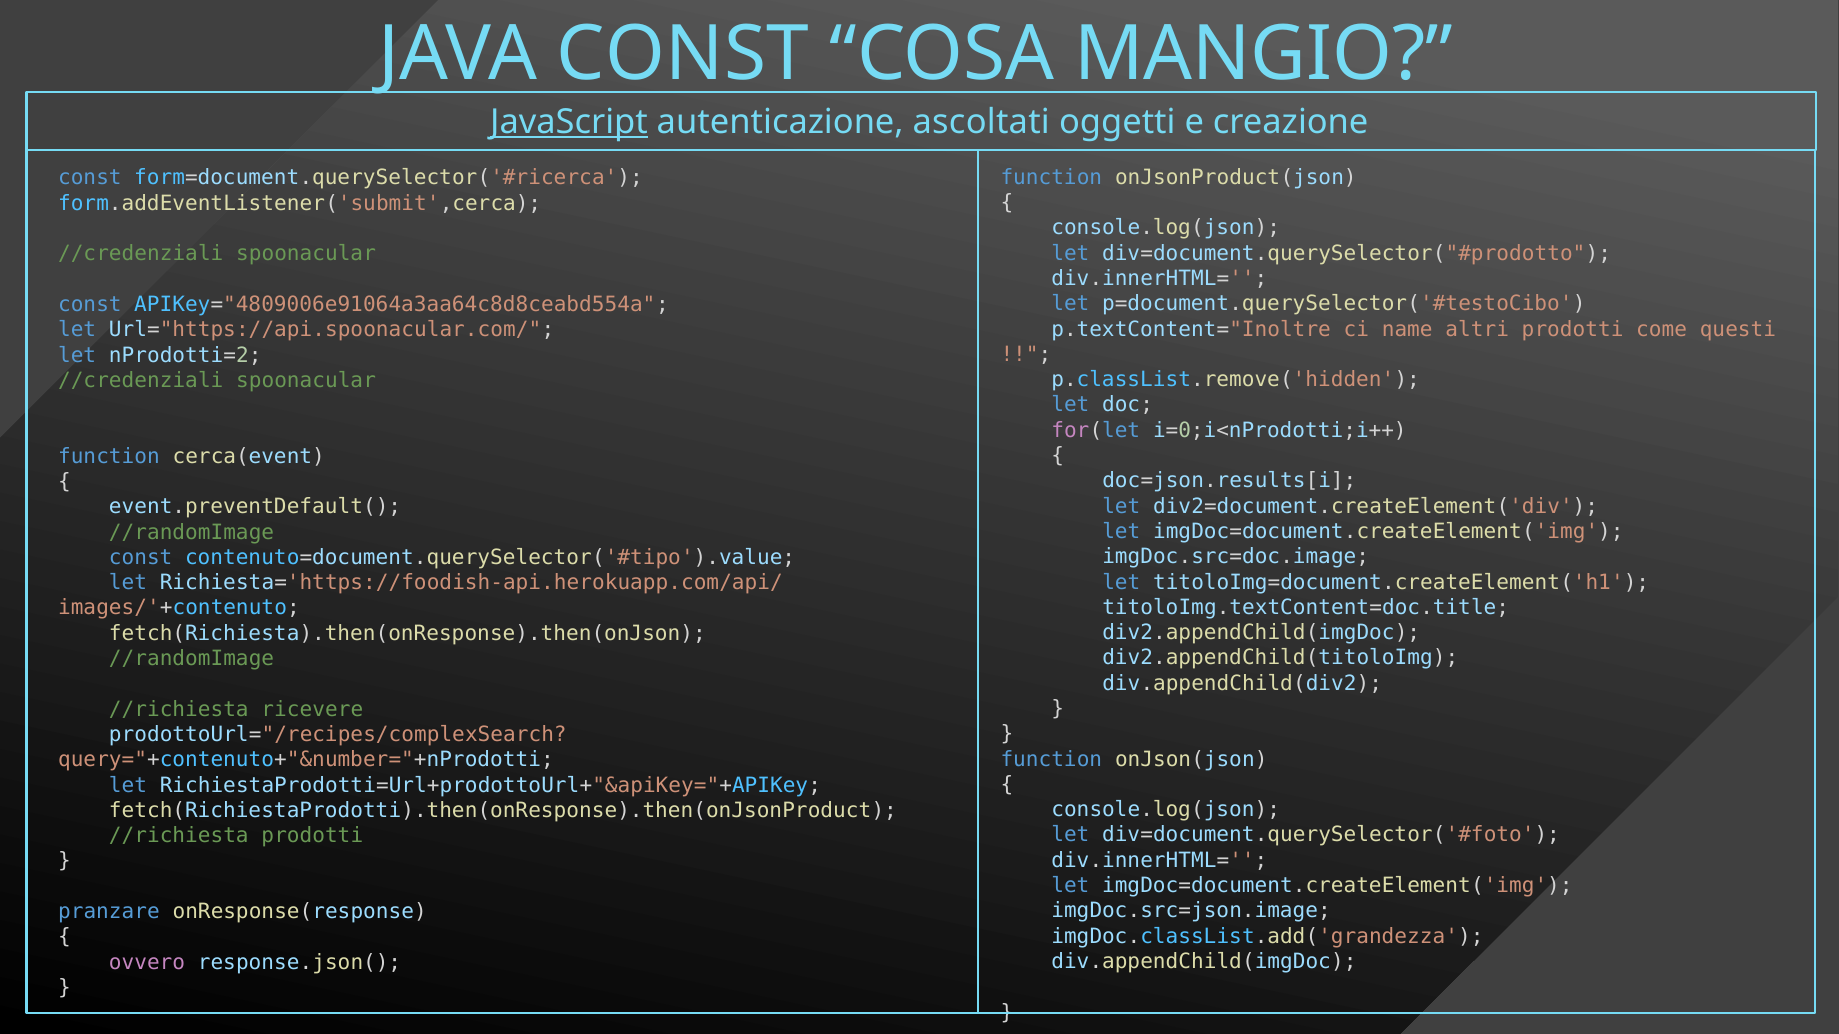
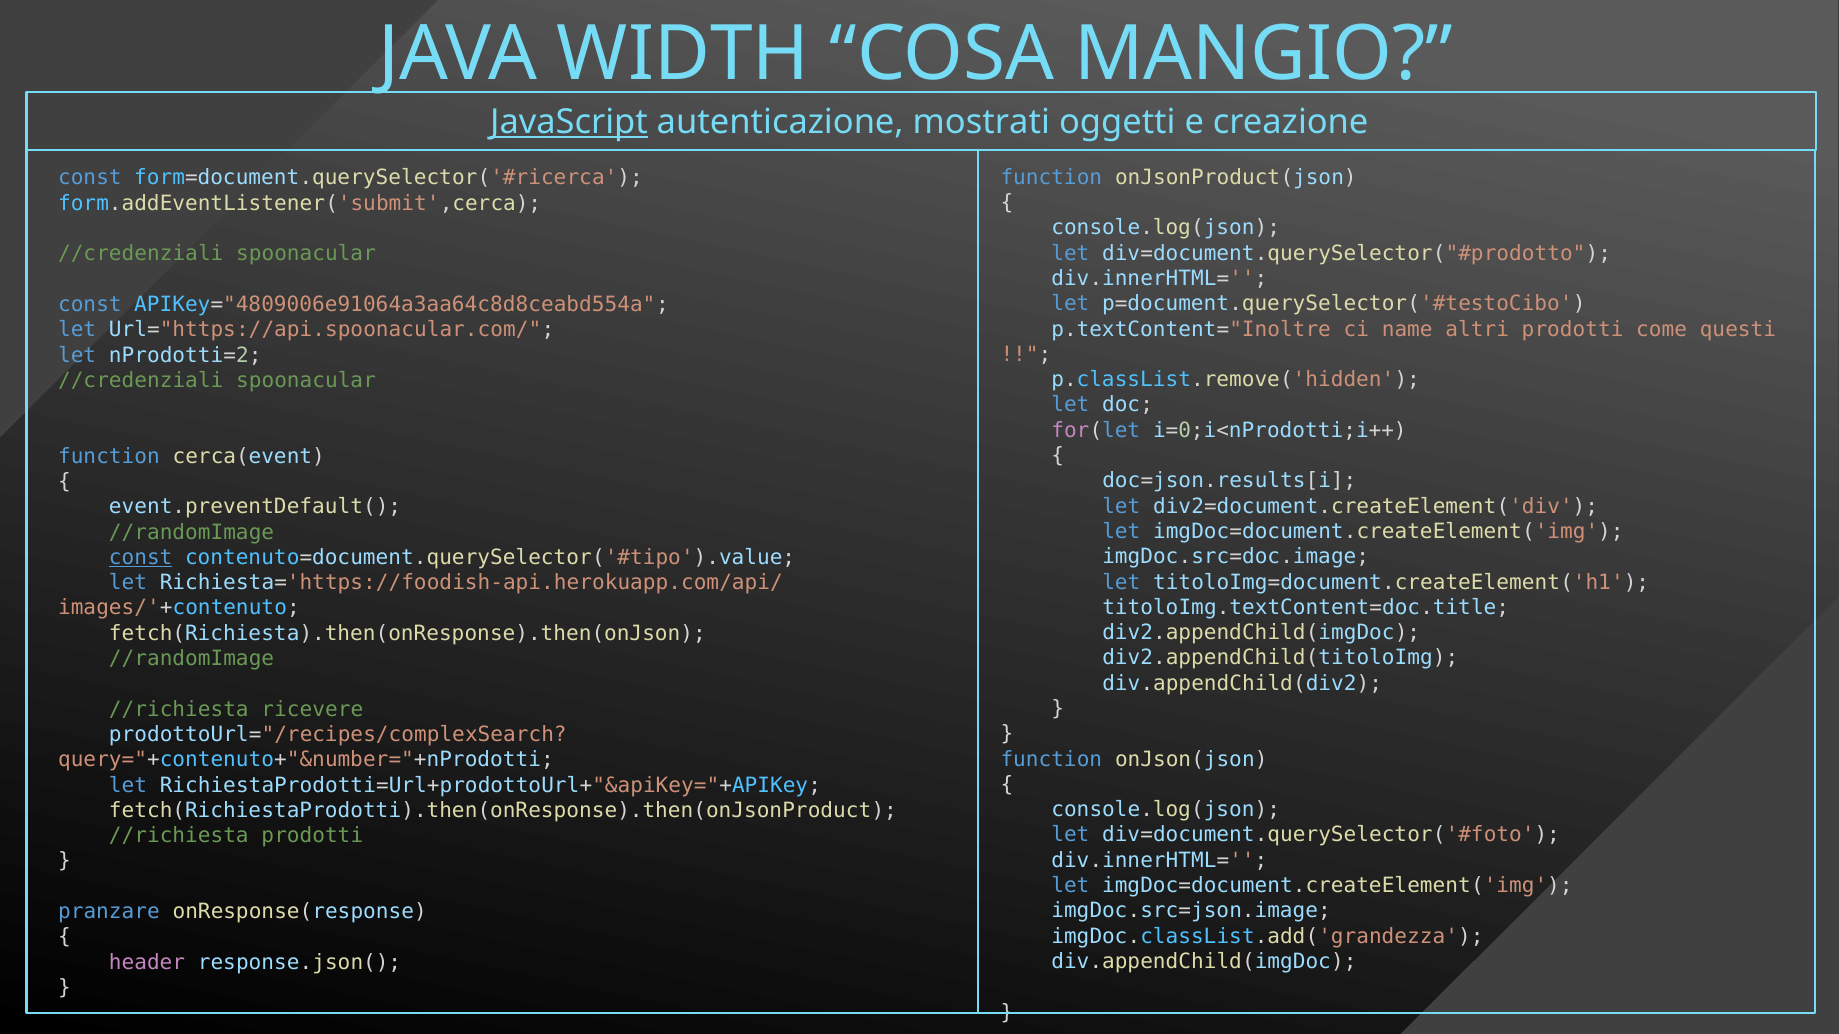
JAVA CONST: CONST -> WIDTH
ascoltati: ascoltati -> mostrati
const at (141, 558) underline: none -> present
ovvero: ovvero -> header
